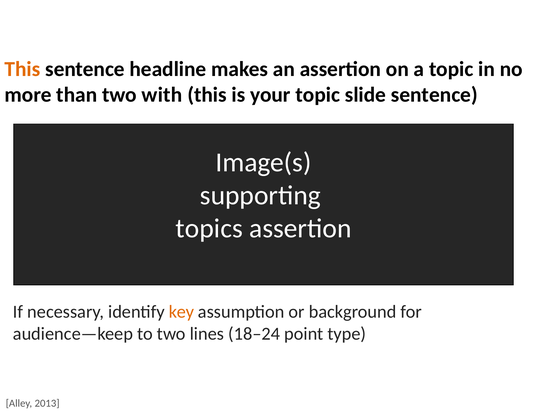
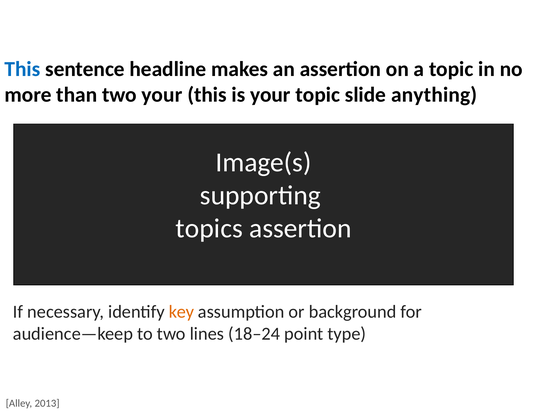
This at (22, 69) colour: orange -> blue
two with: with -> your
slide sentence: sentence -> anything
